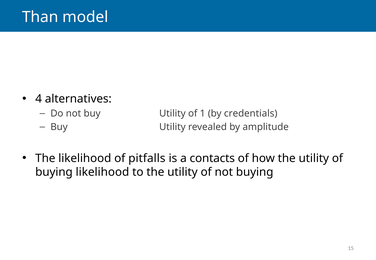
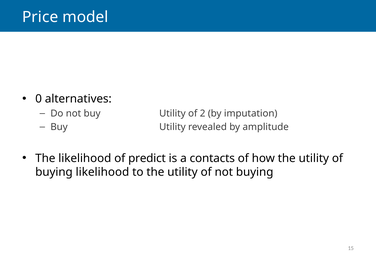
Than: Than -> Price
4: 4 -> 0
1: 1 -> 2
credentials: credentials -> imputation
pitfalls: pitfalls -> predict
